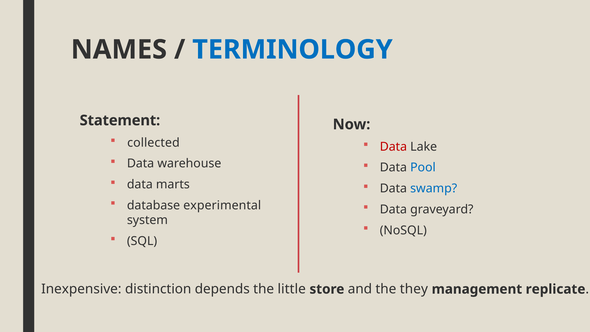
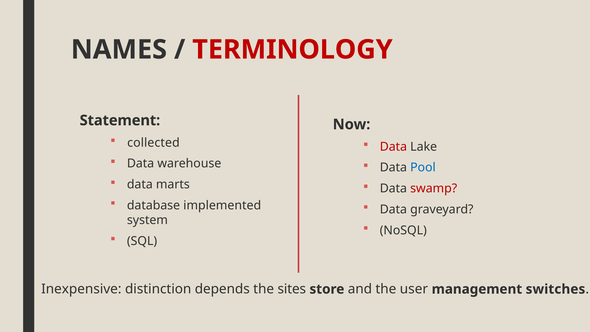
TERMINOLOGY colour: blue -> red
swamp colour: blue -> red
experimental: experimental -> implemented
little: little -> sites
they: they -> user
replicate: replicate -> switches
